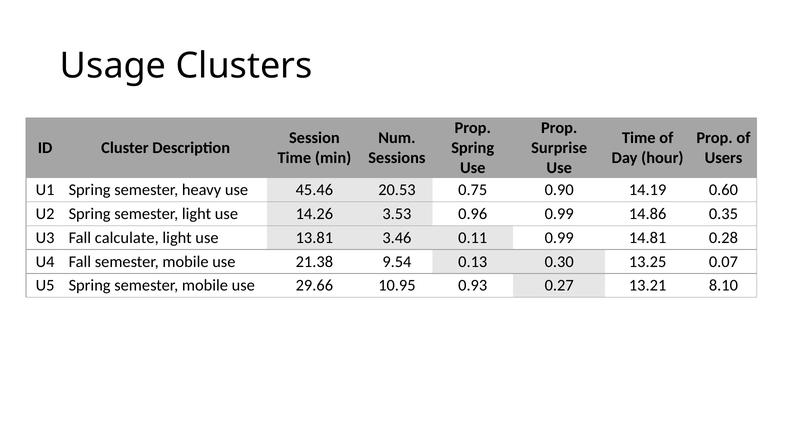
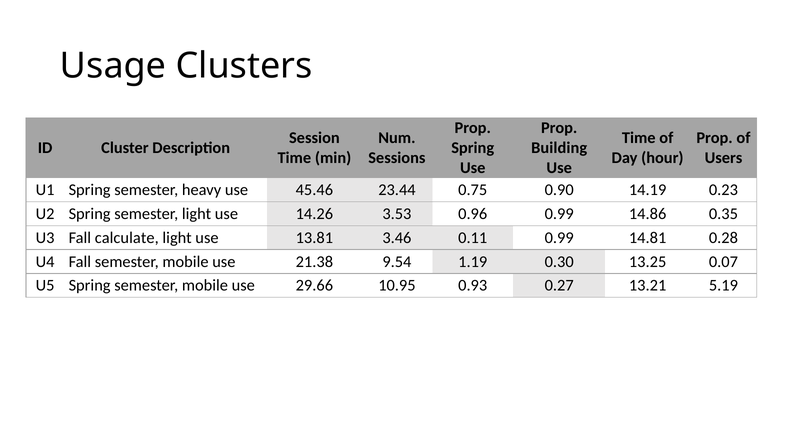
Surprise: Surprise -> Building
20.53: 20.53 -> 23.44
0.60: 0.60 -> 0.23
0.13: 0.13 -> 1.19
8.10: 8.10 -> 5.19
